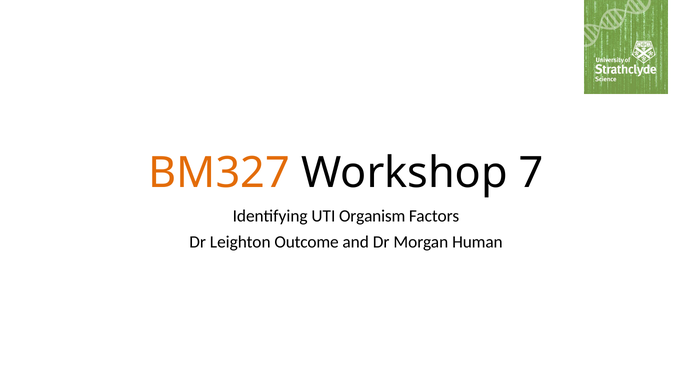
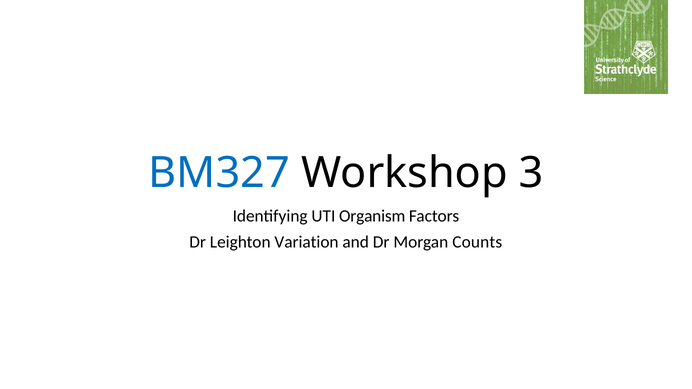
BM327 colour: orange -> blue
7: 7 -> 3
Outcome: Outcome -> Variation
Human: Human -> Counts
